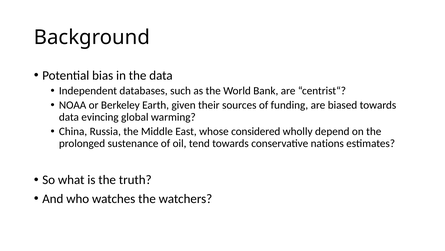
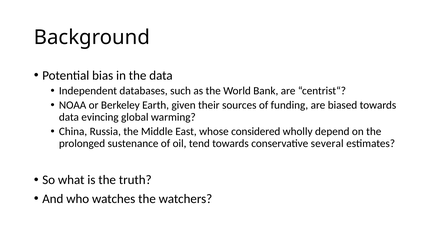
nations: nations -> several
